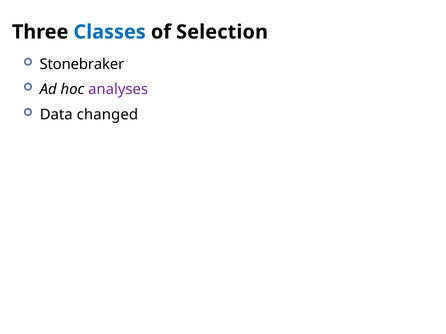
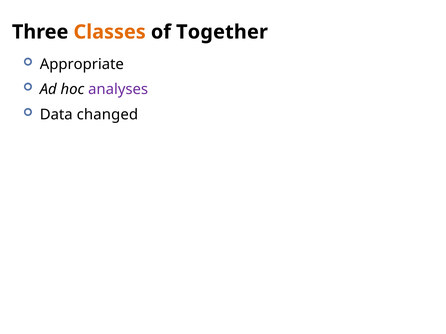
Classes colour: blue -> orange
Selection: Selection -> Together
Stonebraker: Stonebraker -> Appropriate
